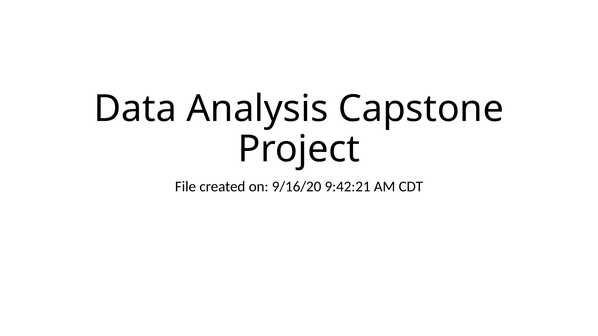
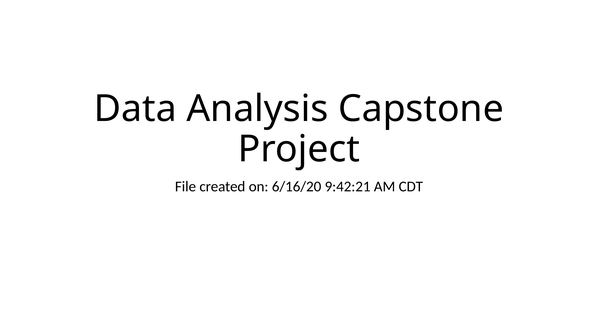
9/16/20: 9/16/20 -> 6/16/20
